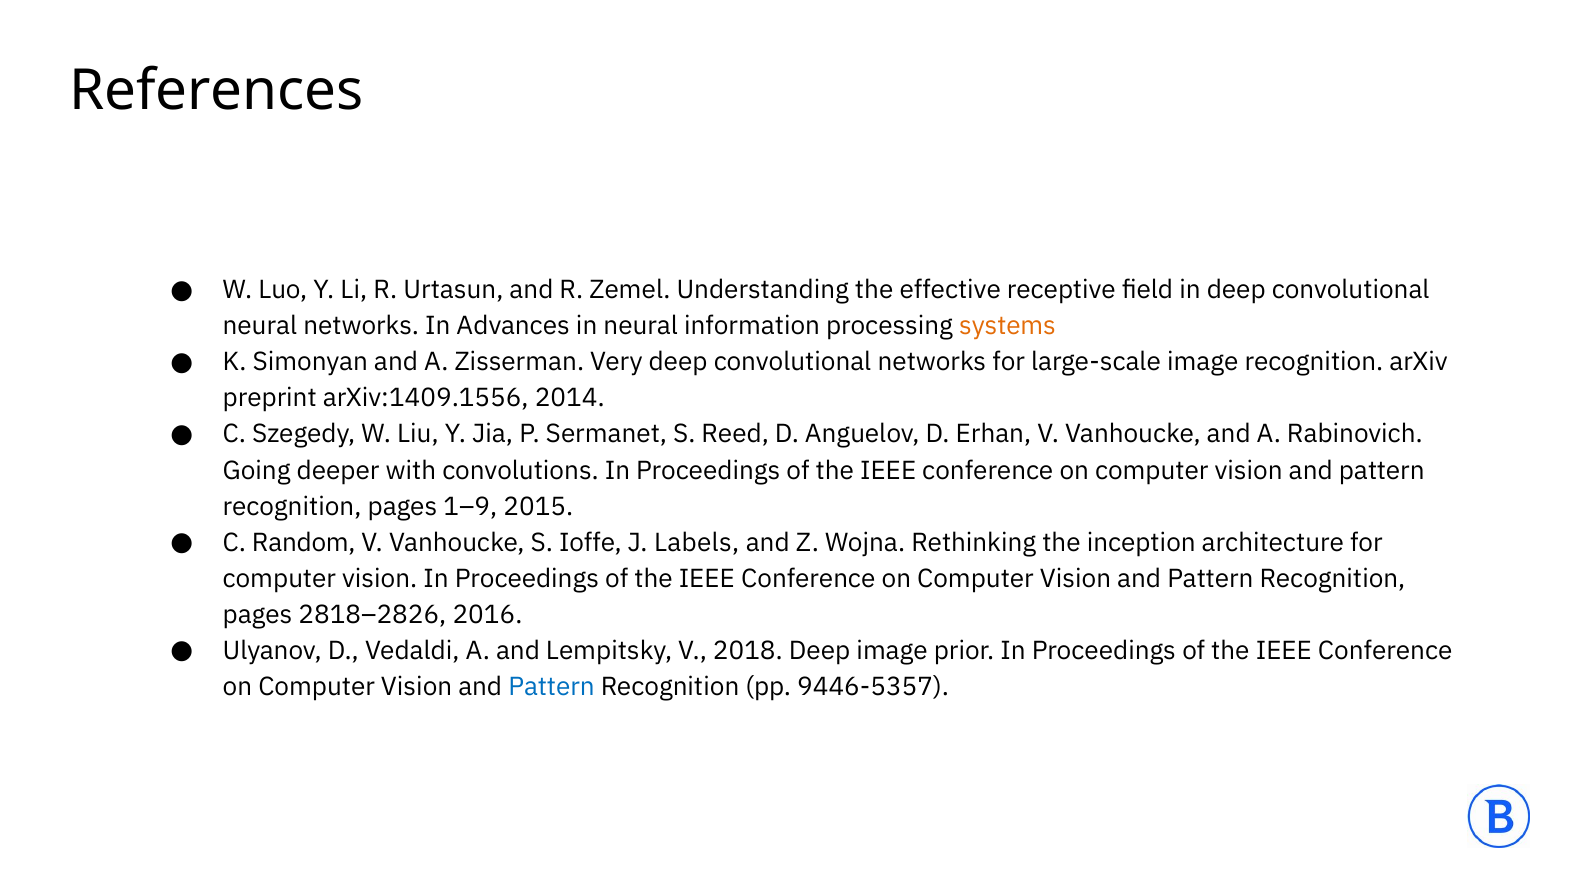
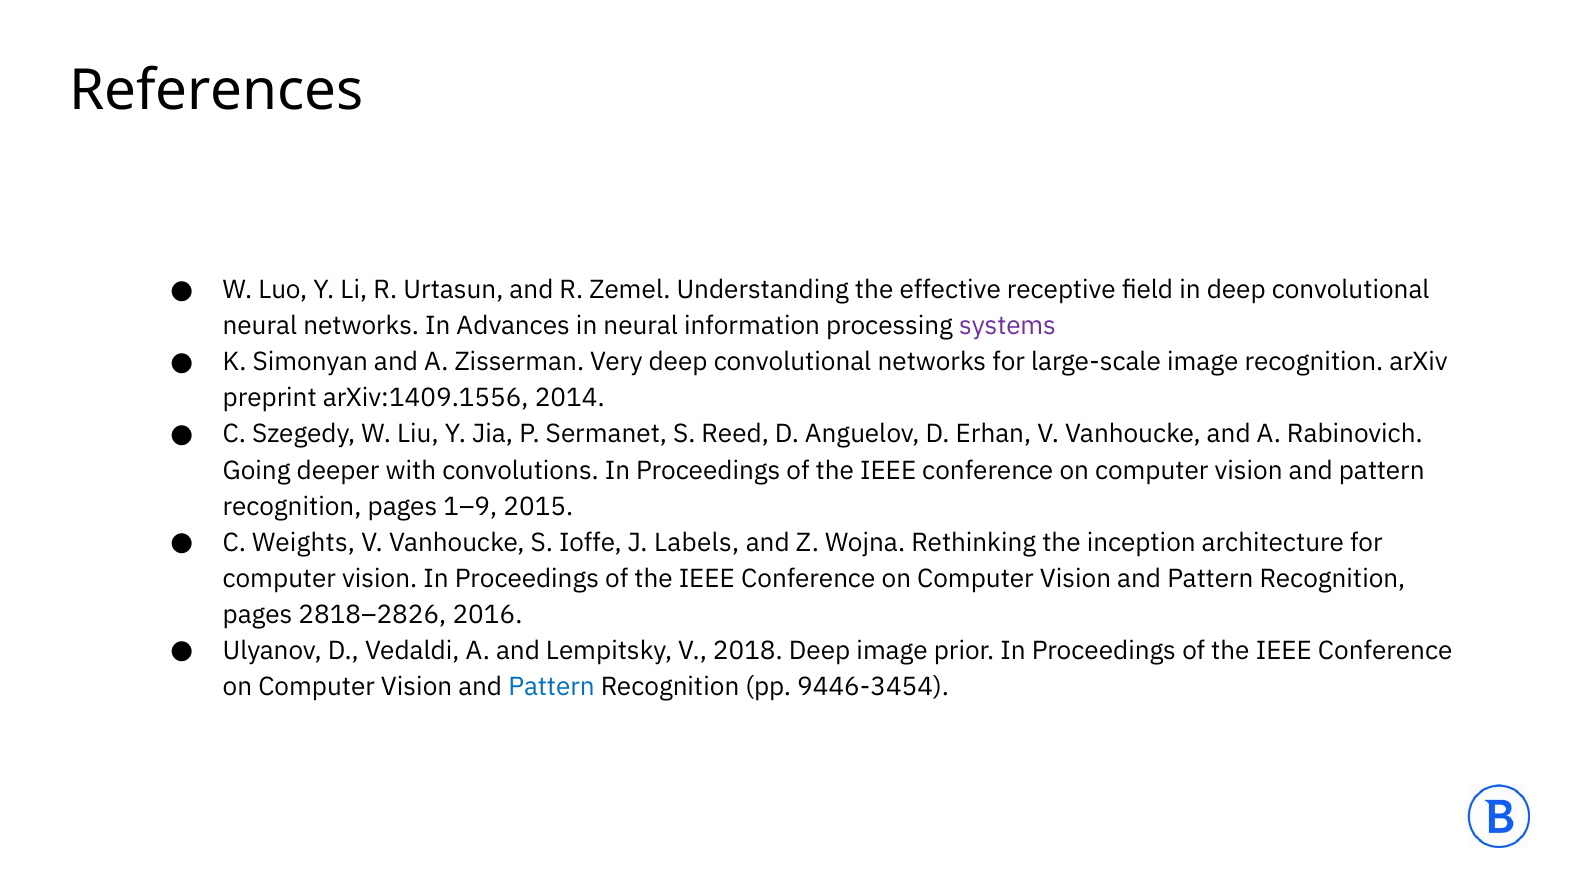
systems colour: orange -> purple
Random: Random -> Weights
9446-5357: 9446-5357 -> 9446-3454
